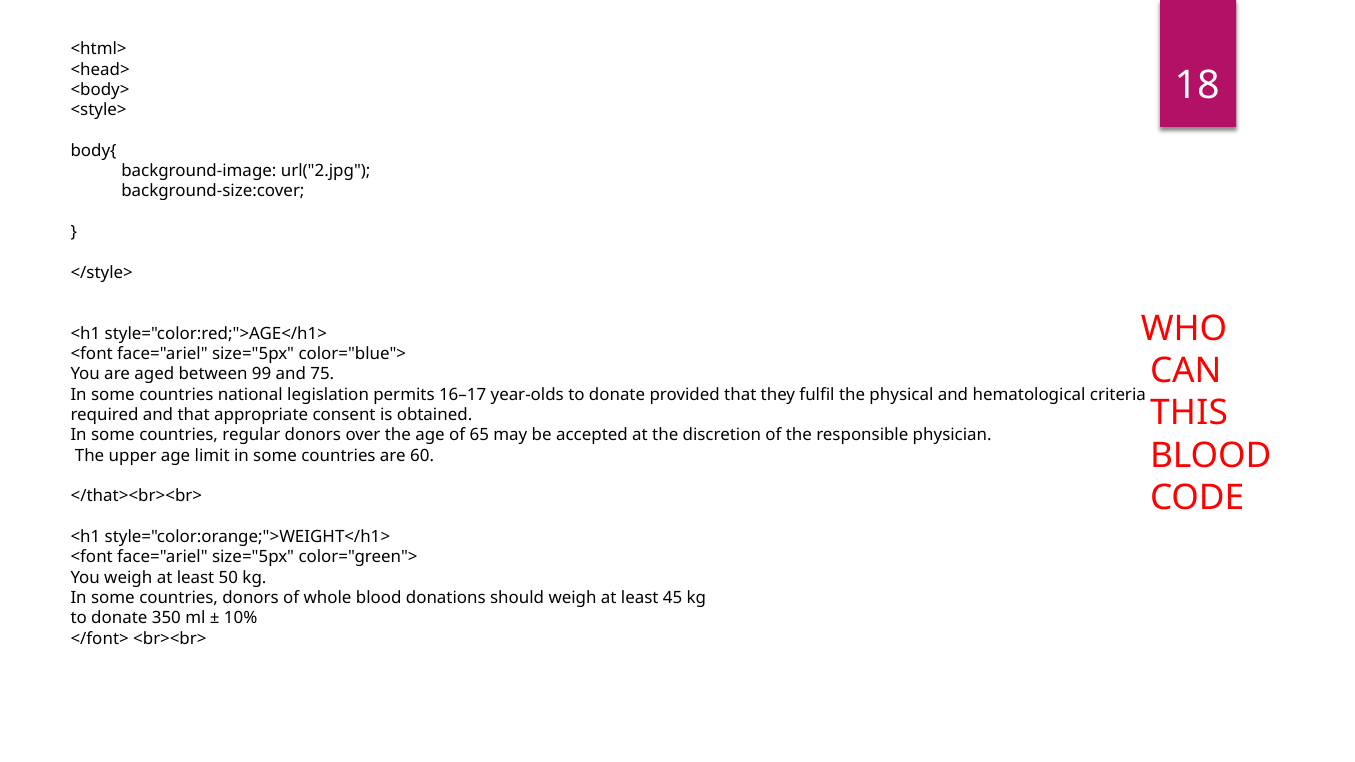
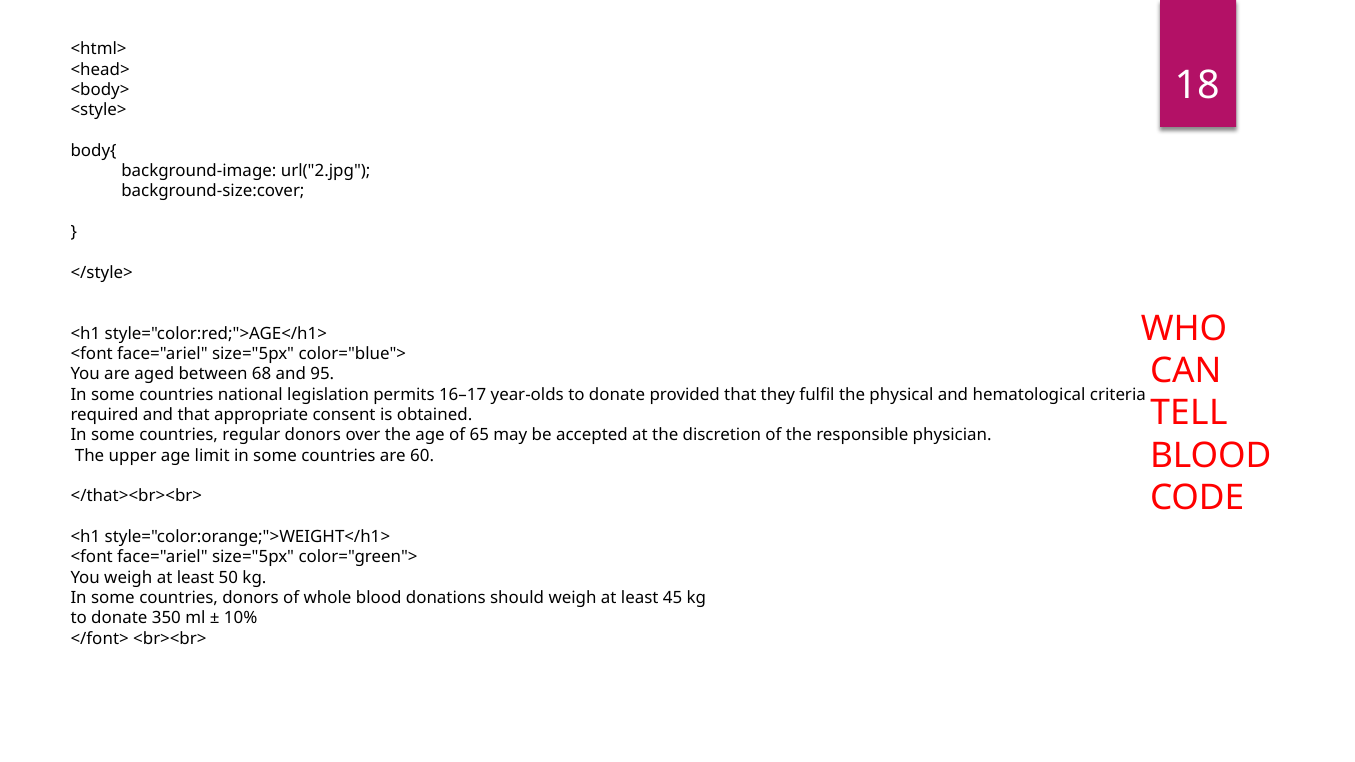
99: 99 -> 68
75: 75 -> 95
THIS: THIS -> TELL
